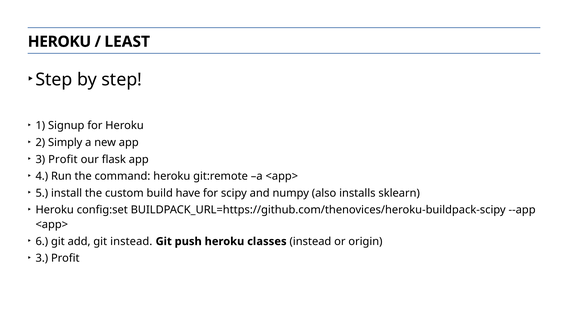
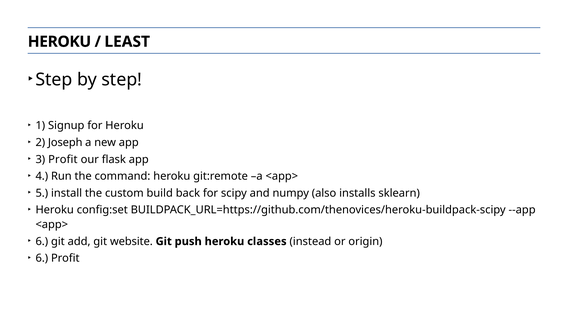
Simply: Simply -> Joseph
have: have -> back
git instead: instead -> website
3 at (42, 258): 3 -> 6
